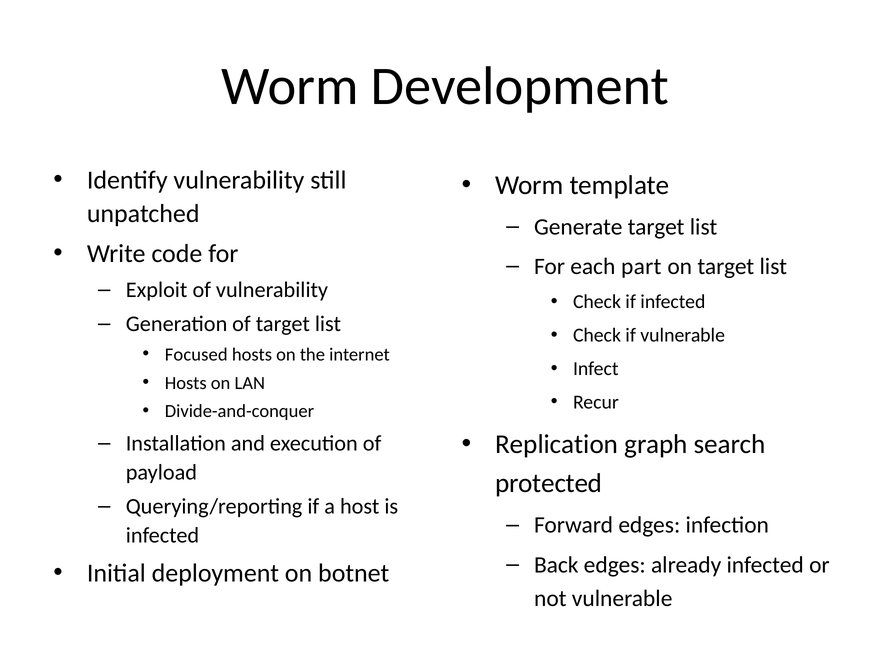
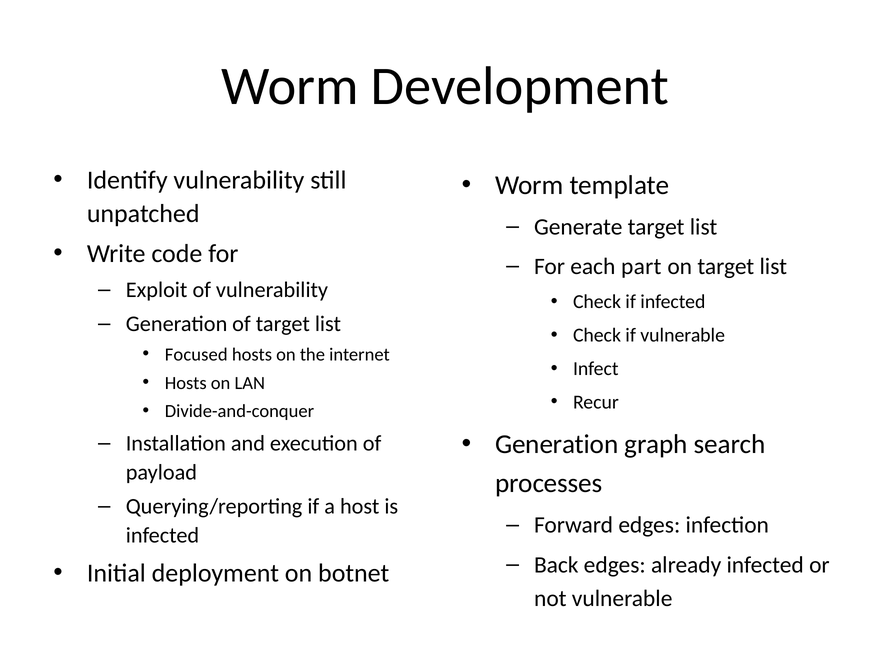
Replication at (557, 444): Replication -> Generation
protected: protected -> processes
